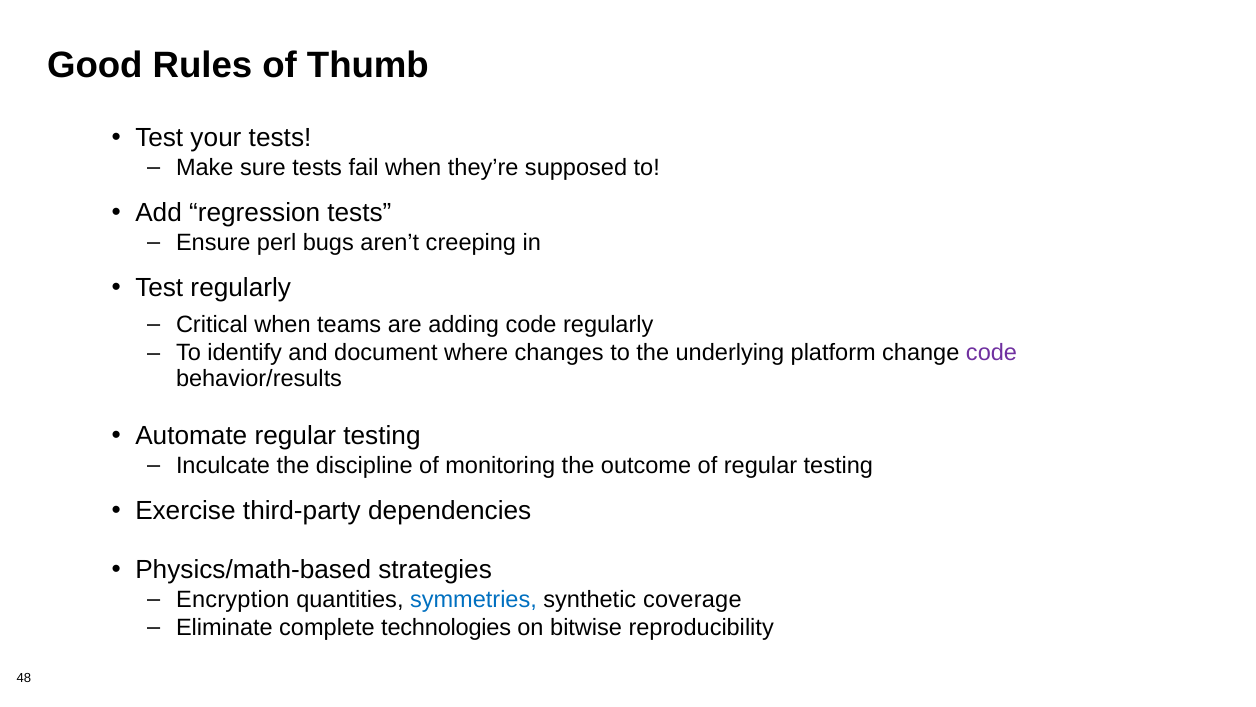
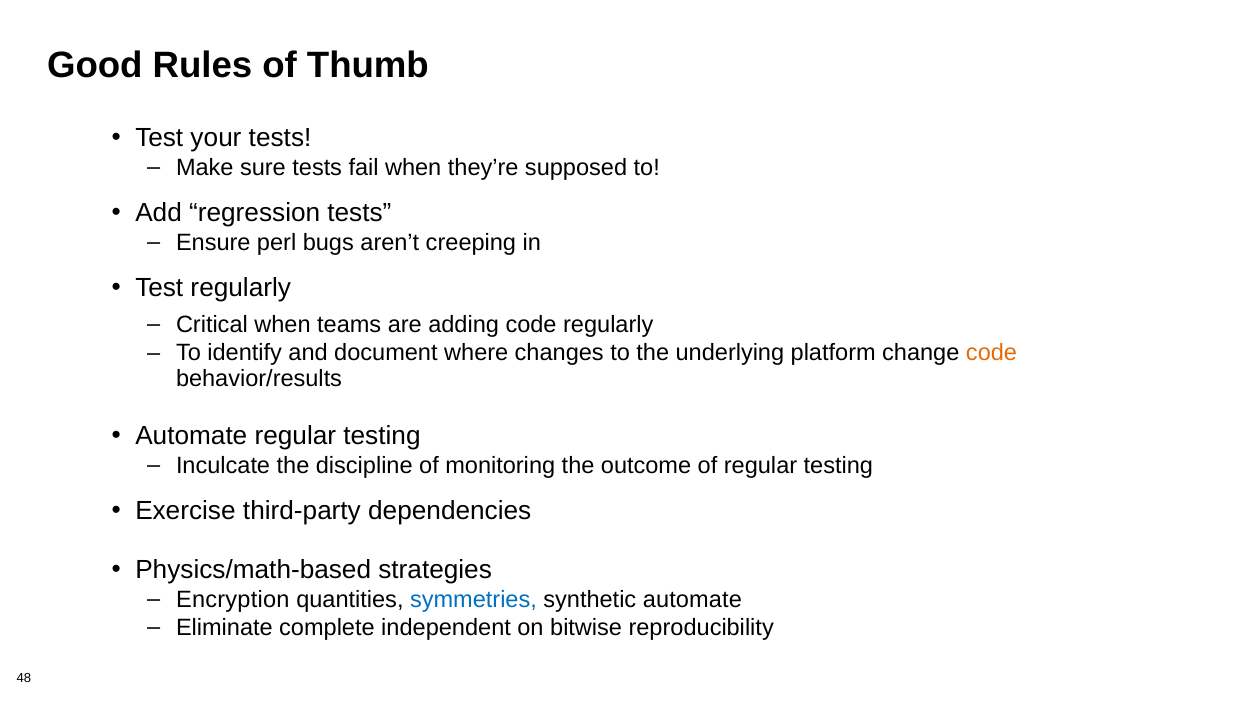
code at (992, 353) colour: purple -> orange
synthetic coverage: coverage -> automate
technologies: technologies -> independent
